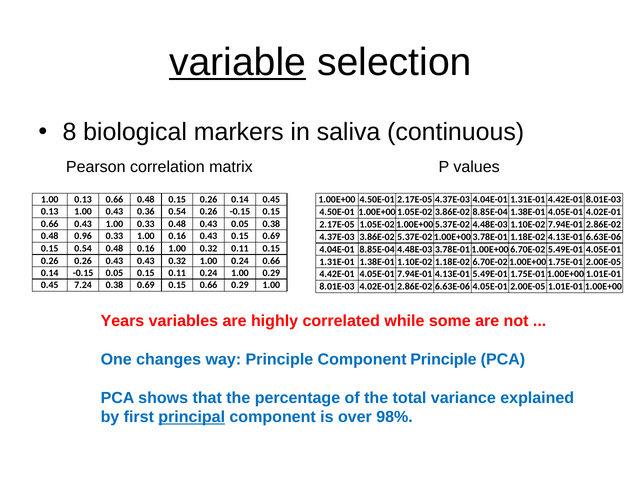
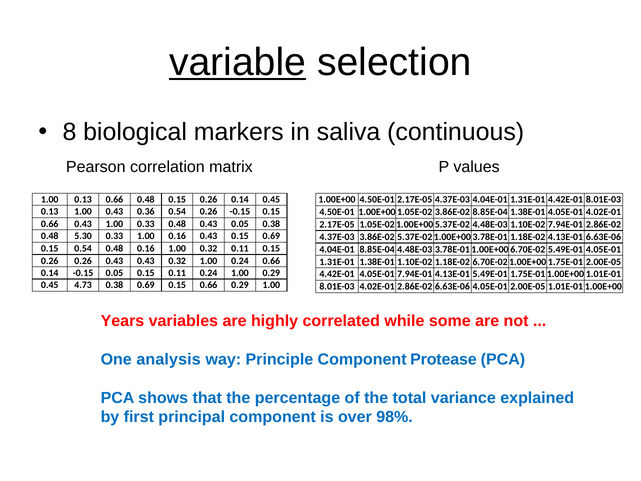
0.96: 0.96 -> 5.30
7.24: 7.24 -> 4.73
changes: changes -> analysis
Component Principle: Principle -> Protease
principal underline: present -> none
